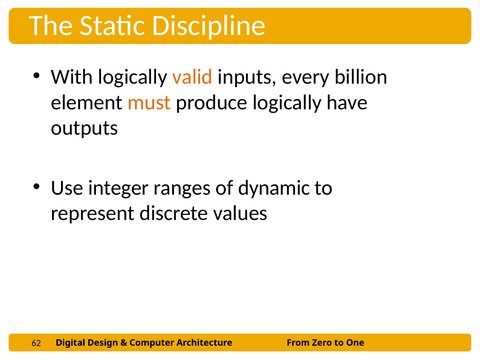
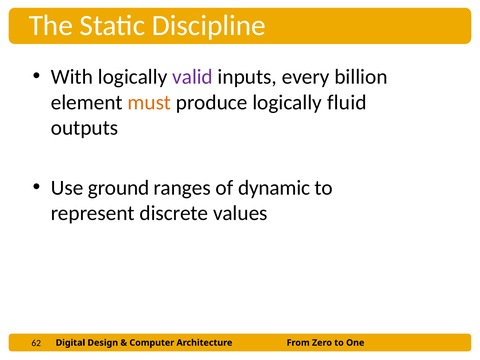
valid colour: orange -> purple
have: have -> fluid
integer: integer -> ground
